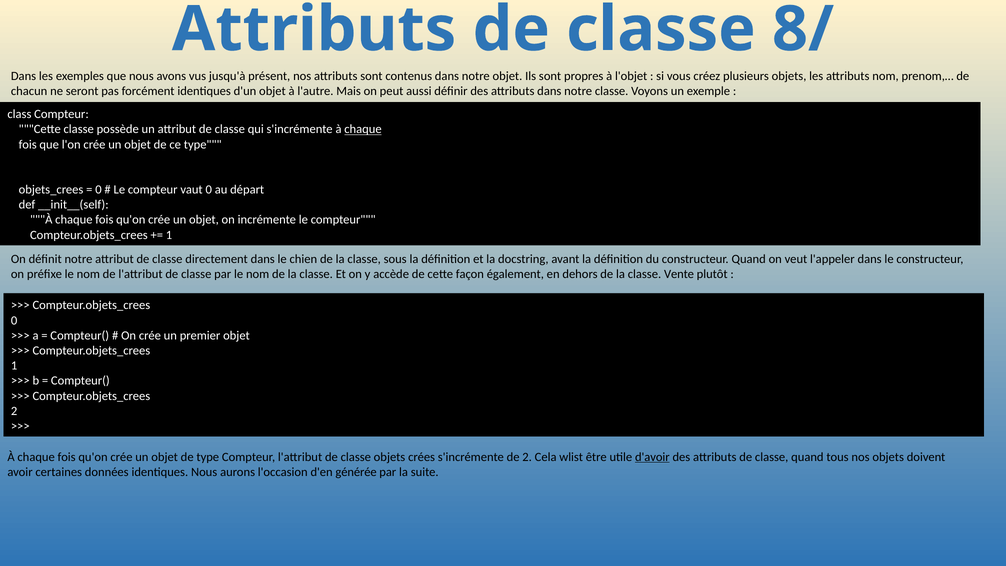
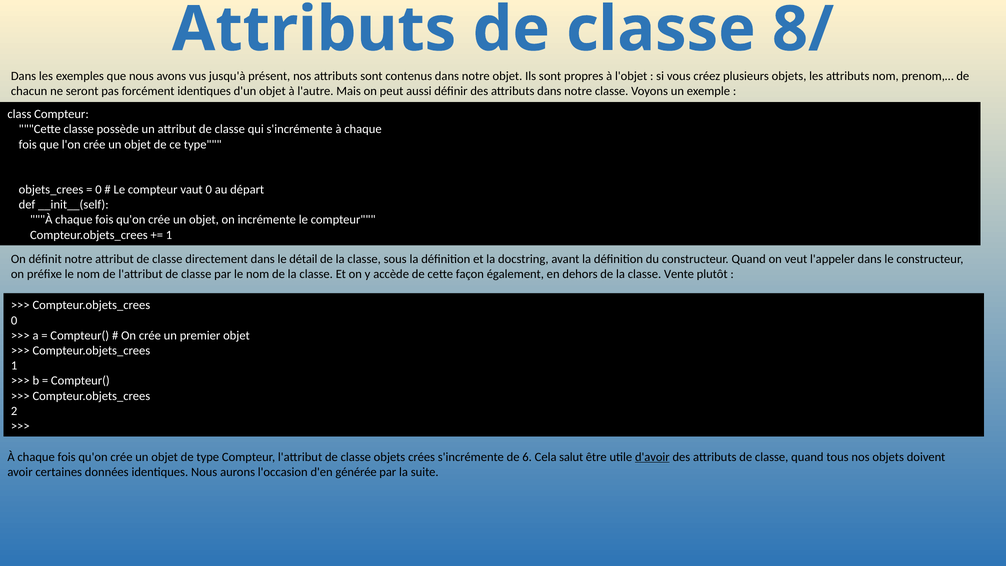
chaque at (363, 129) underline: present -> none
chien: chien -> détail
de 2: 2 -> 6
wlist: wlist -> salut
